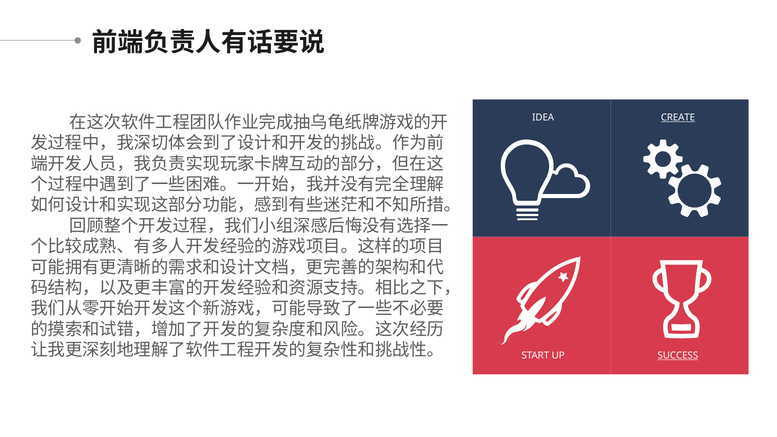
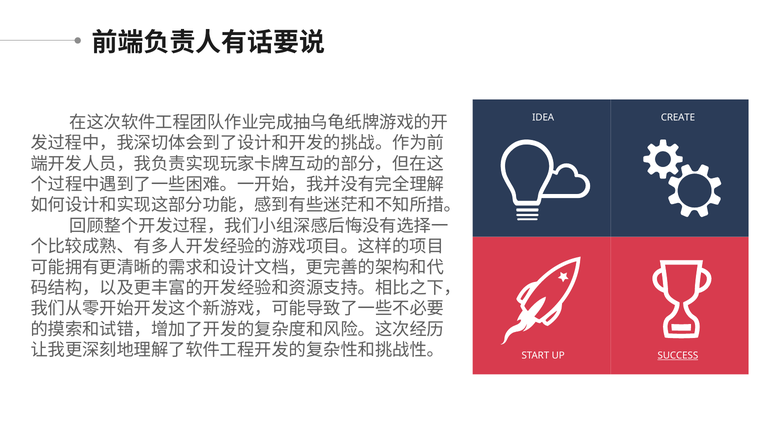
CREATE underline: present -> none
